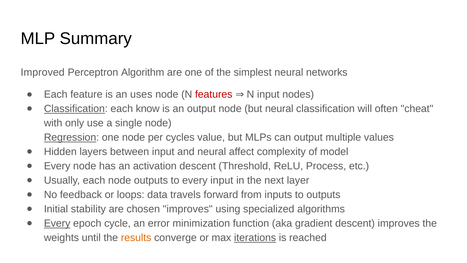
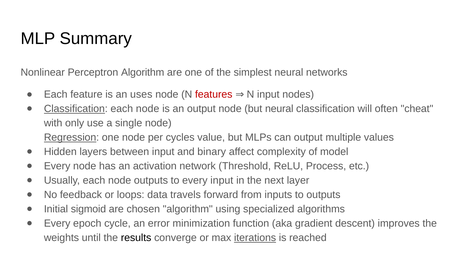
Improved: Improved -> Nonlinear
Classification each know: know -> node
and neural: neural -> binary
activation descent: descent -> network
stability: stability -> sigmoid
chosen improves: improves -> algorithm
Every at (57, 223) underline: present -> none
results colour: orange -> black
